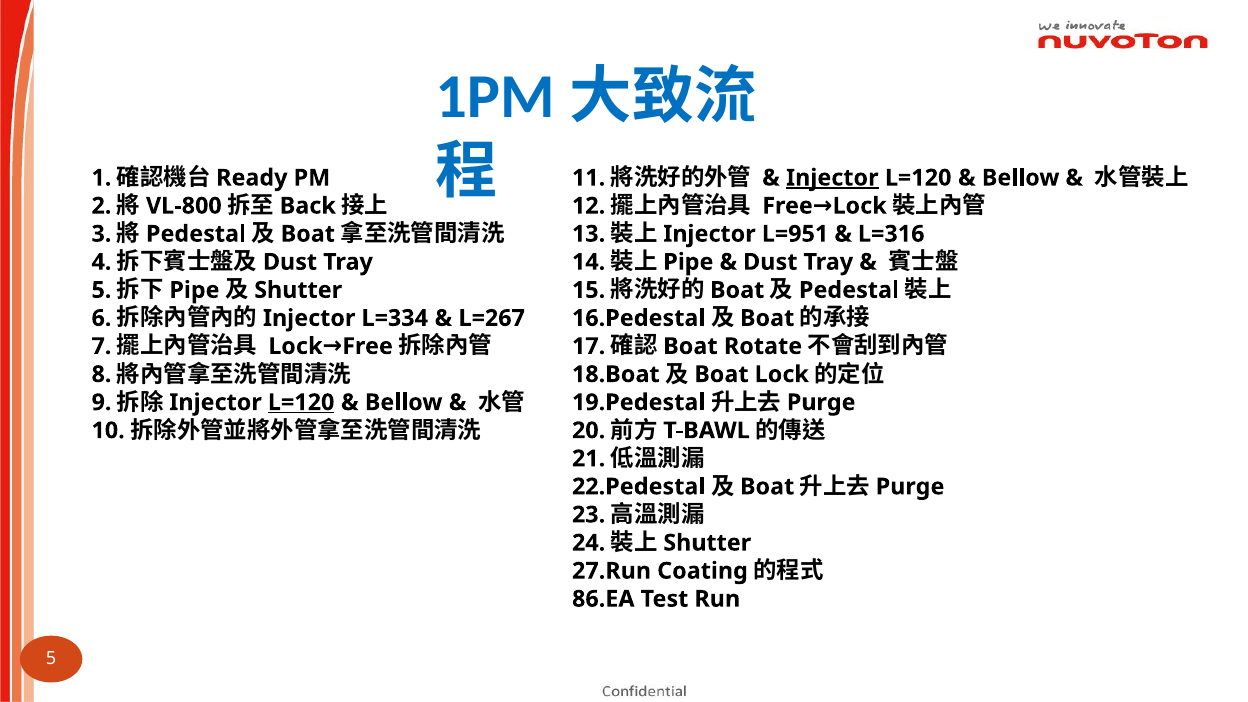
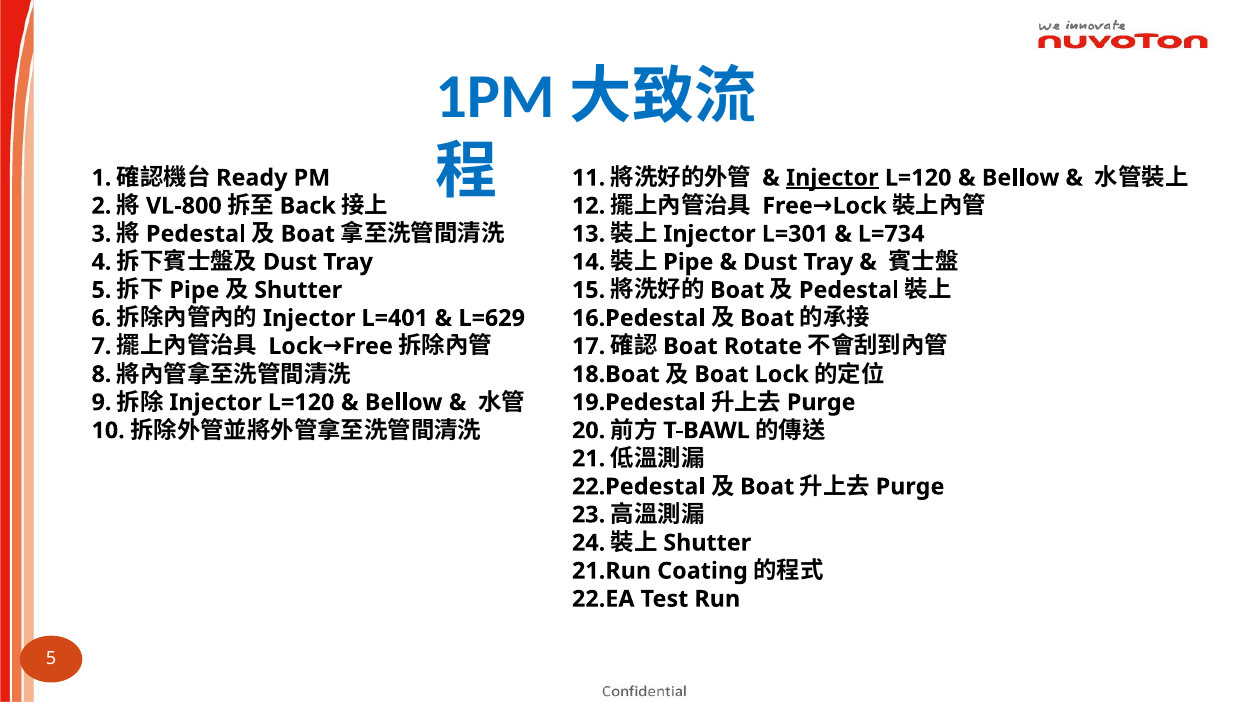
L=951: L=951 -> L=301
L=316: L=316 -> L=734
L=334: L=334 -> L=401
L=267: L=267 -> L=629
L=120 at (301, 402) underline: present -> none
27.Run: 27.Run -> 21.Run
86.EA: 86.EA -> 22.EA
